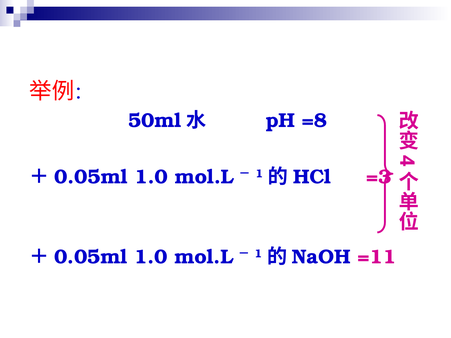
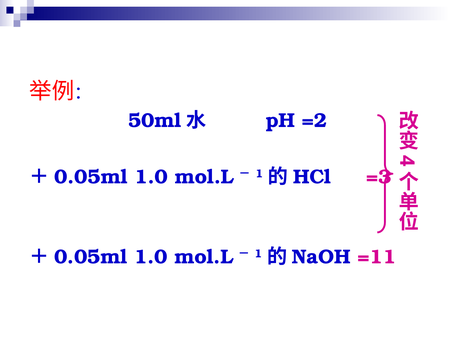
=8: =8 -> =2
